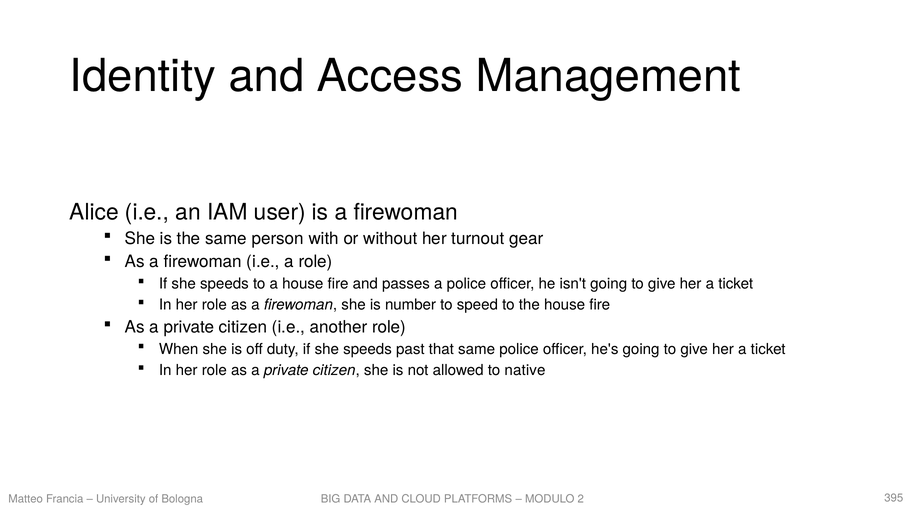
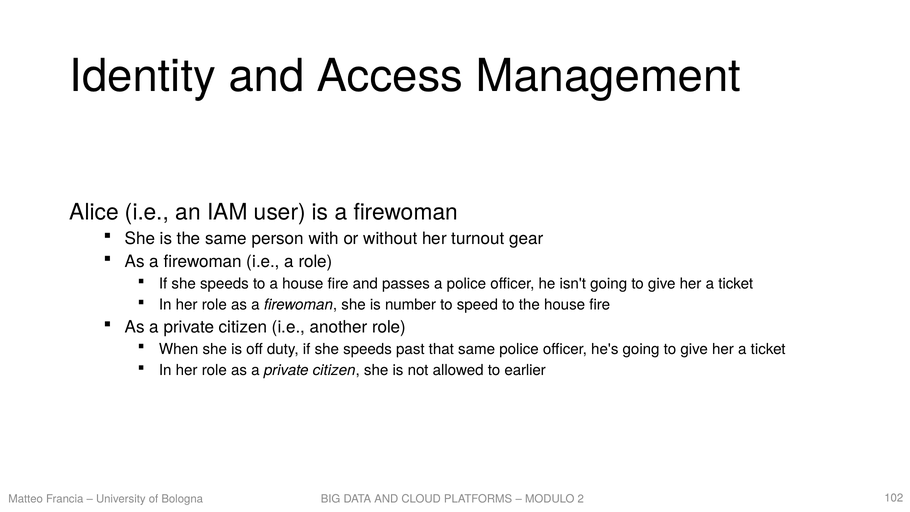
native: native -> earlier
395: 395 -> 102
